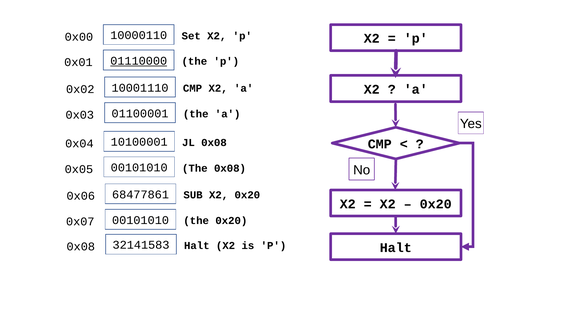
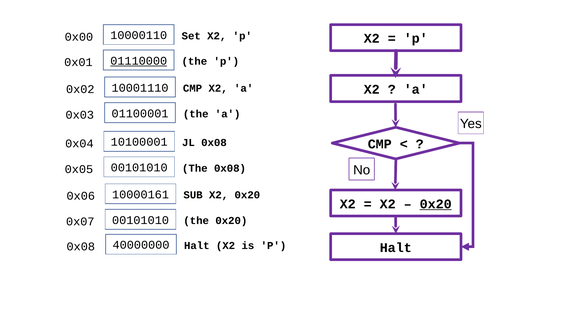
68477861: 68477861 -> 10000161
0x20 at (436, 204) underline: none -> present
32141583: 32141583 -> 40000000
